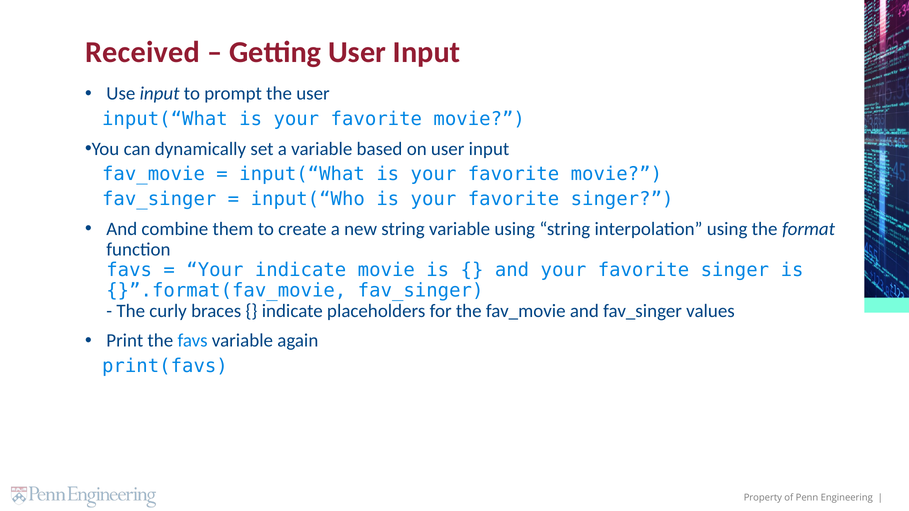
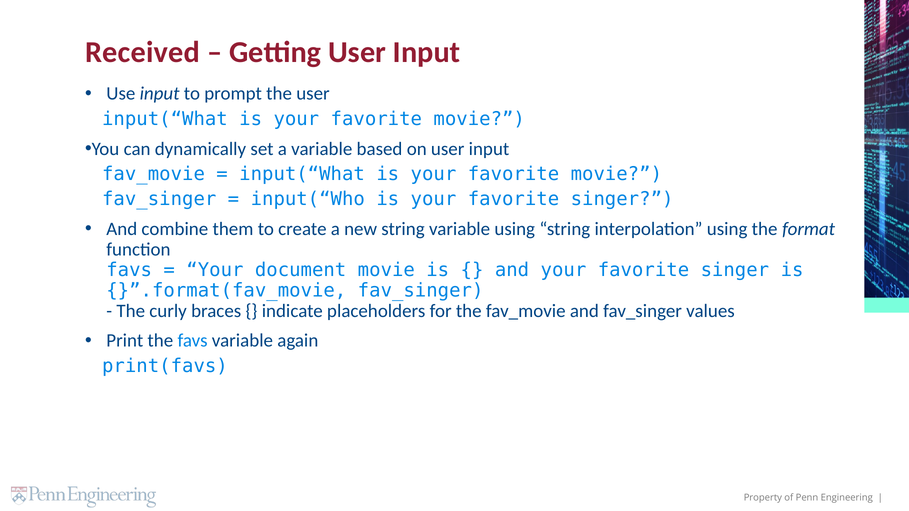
Your indicate: indicate -> document
